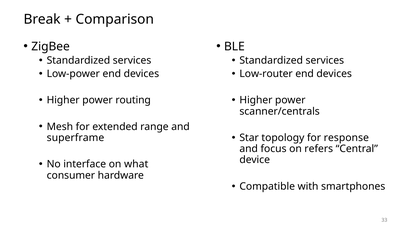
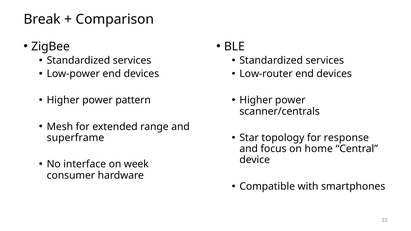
routing: routing -> pattern
refers: refers -> home
what: what -> week
